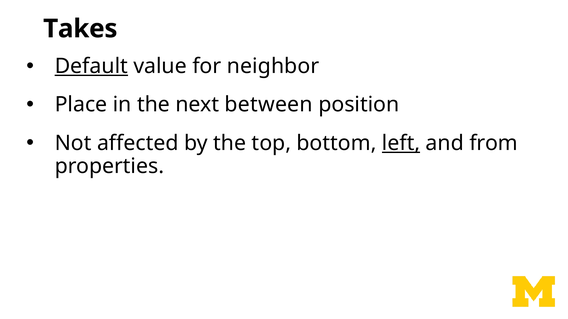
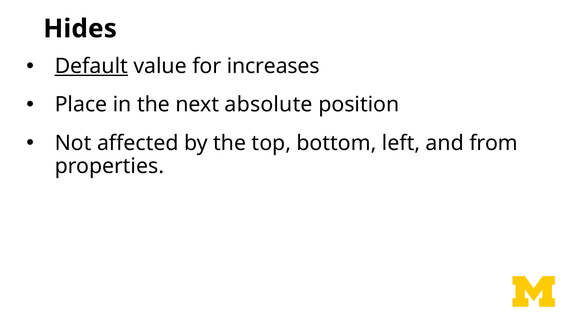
Takes: Takes -> Hides
neighbor: neighbor -> increases
between: between -> absolute
left underline: present -> none
